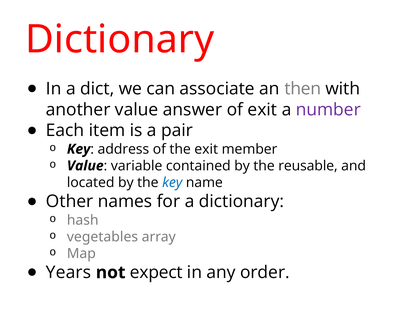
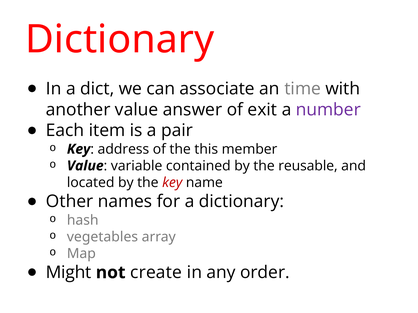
then: then -> time
the exit: exit -> this
key at (172, 183) colour: blue -> red
Years: Years -> Might
expect: expect -> create
